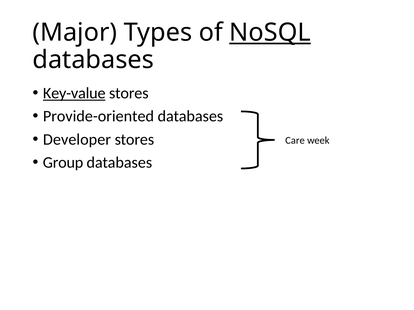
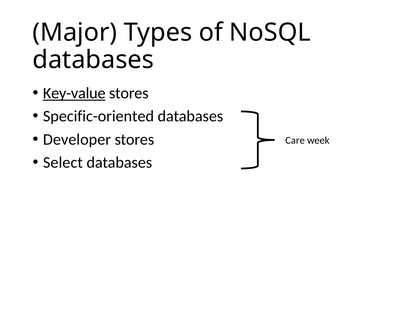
NoSQL underline: present -> none
Provide-oriented: Provide-oriented -> Specific-oriented
Group: Group -> Select
